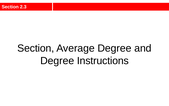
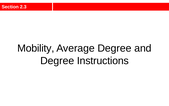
Section at (36, 48): Section -> Mobility
